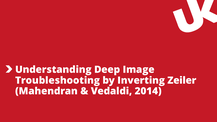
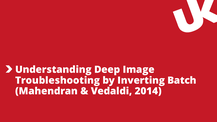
Zeiler: Zeiler -> Batch
